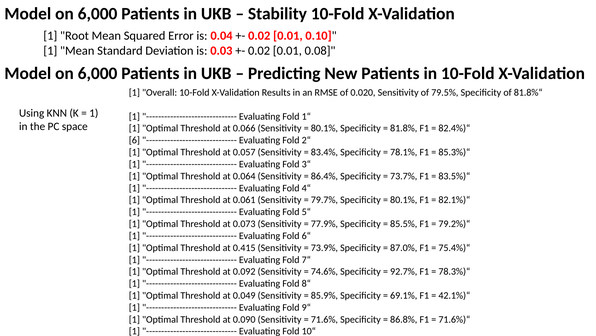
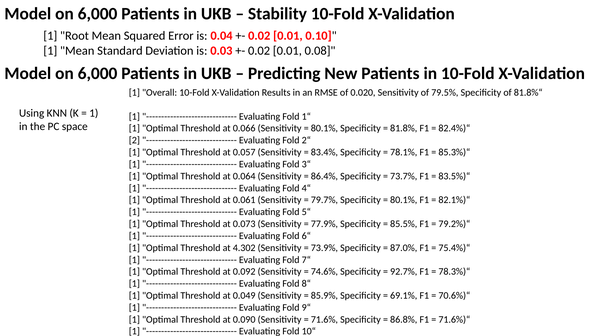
6 at (134, 140): 6 -> 2
0.415: 0.415 -> 4.302
42.1%)“: 42.1%)“ -> 70.6%)“
